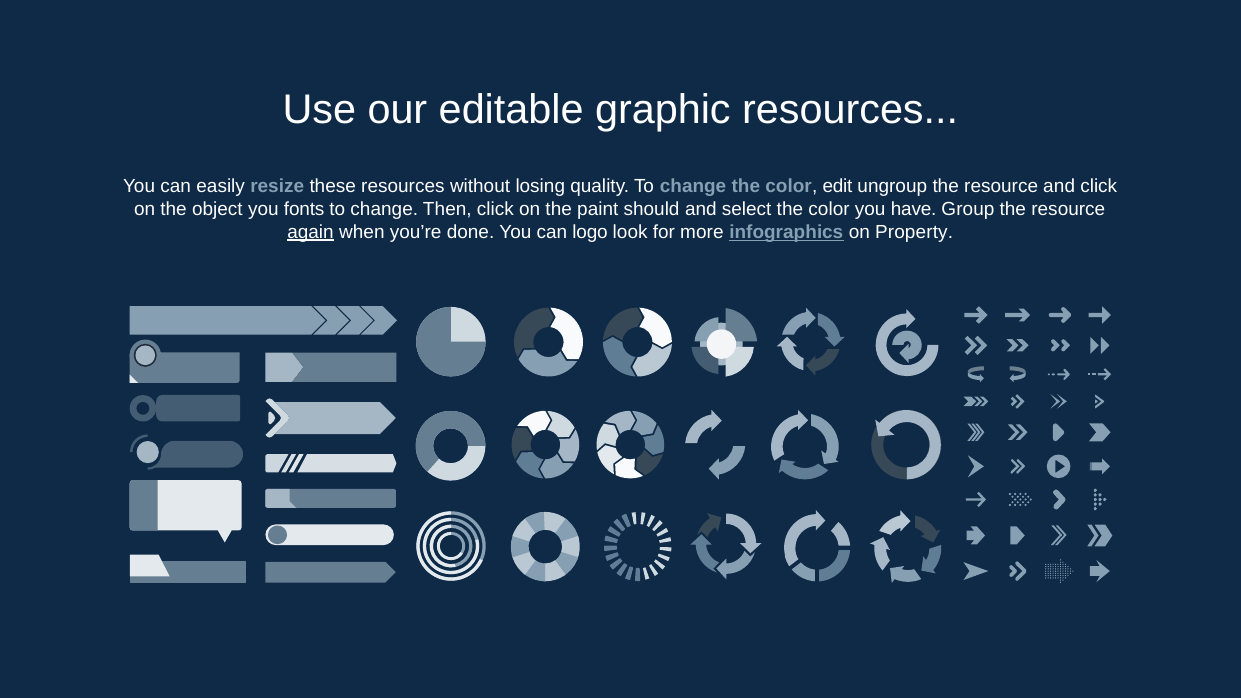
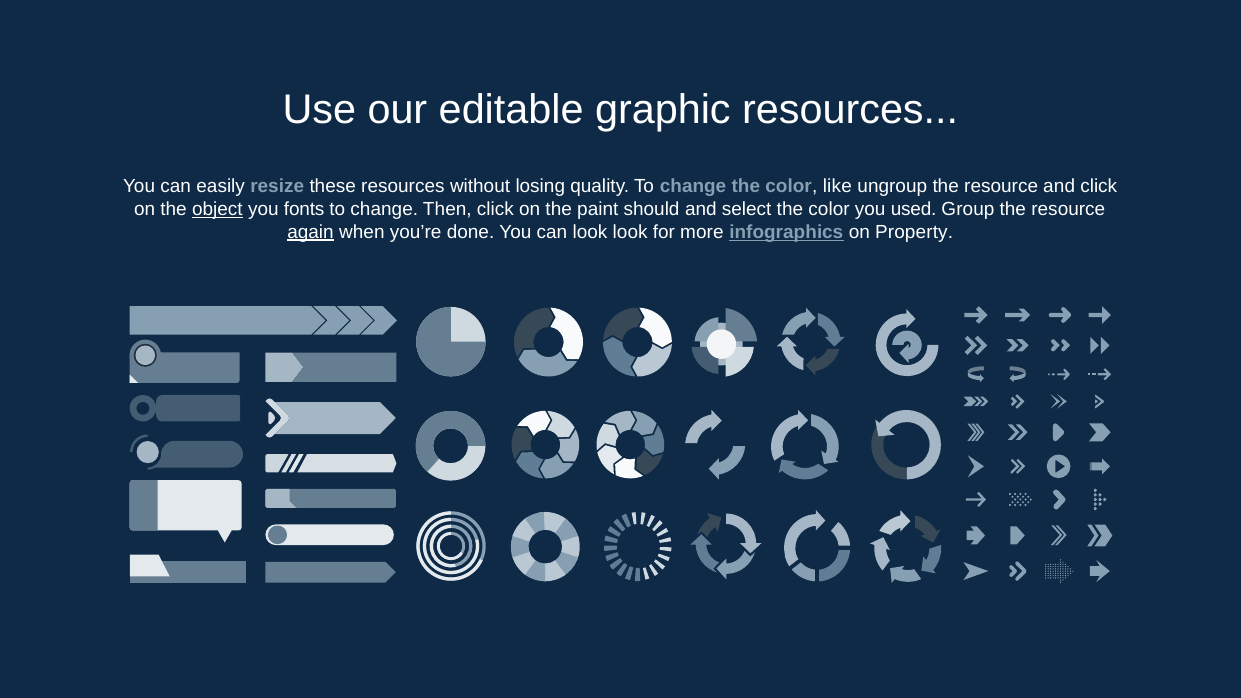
edit: edit -> like
object underline: none -> present
have: have -> used
can logo: logo -> look
